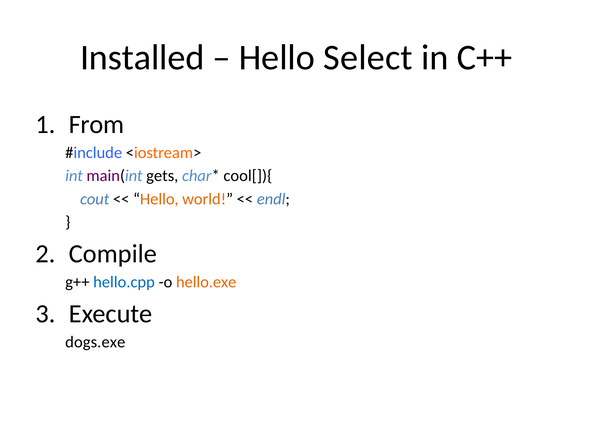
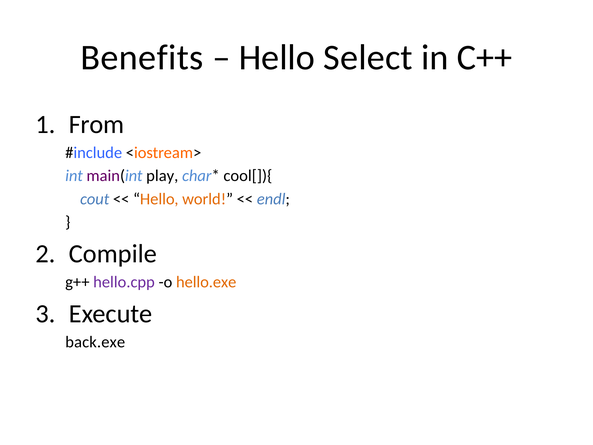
Installed: Installed -> Benefits
gets: gets -> play
hello.cpp colour: blue -> purple
dogs.exe: dogs.exe -> back.exe
